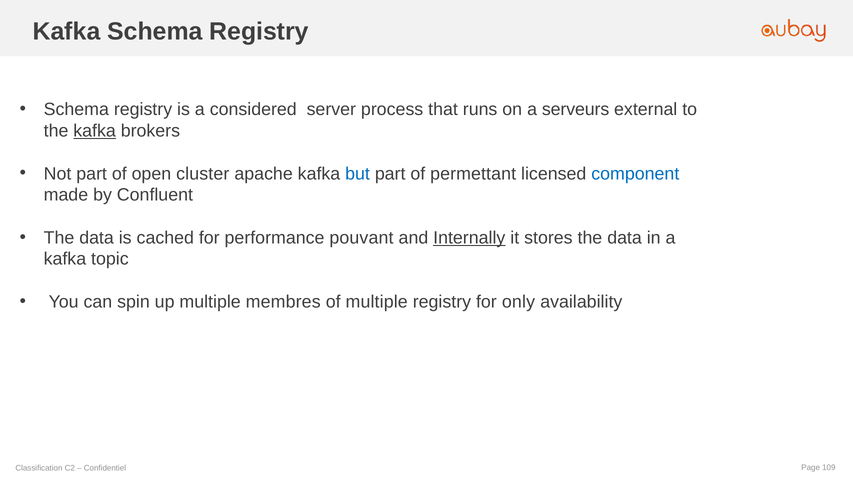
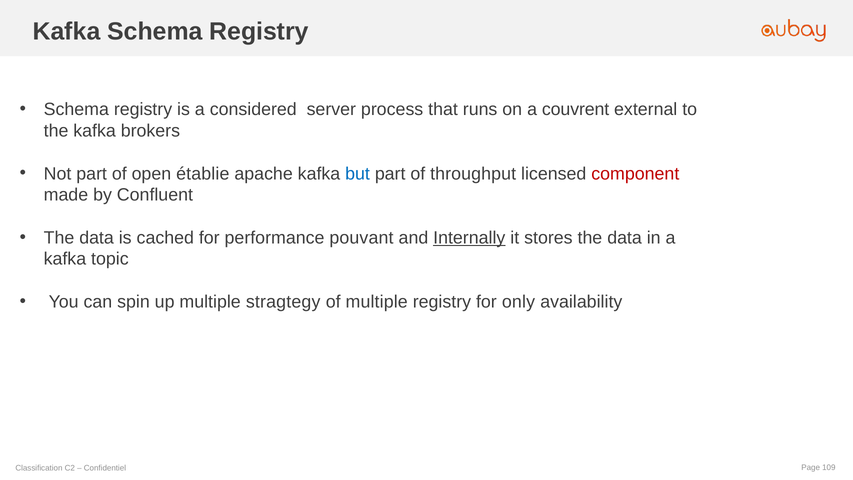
serveurs: serveurs -> couvrent
kafka at (95, 131) underline: present -> none
cluster: cluster -> établie
permettant: permettant -> throughput
component colour: blue -> red
membres: membres -> stragtegy
